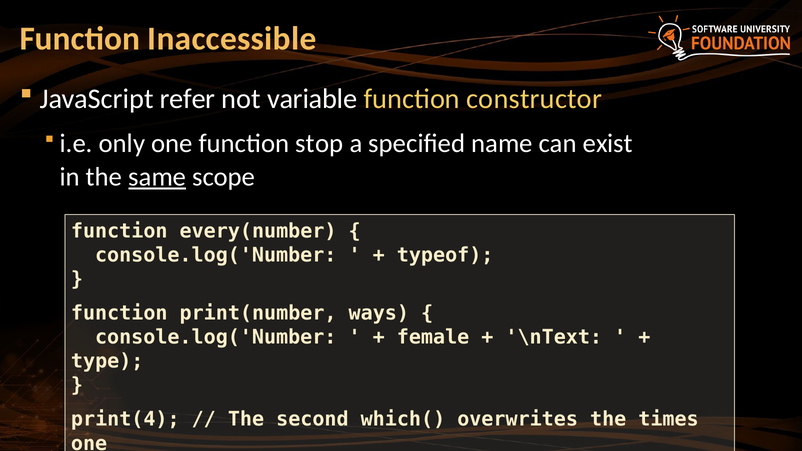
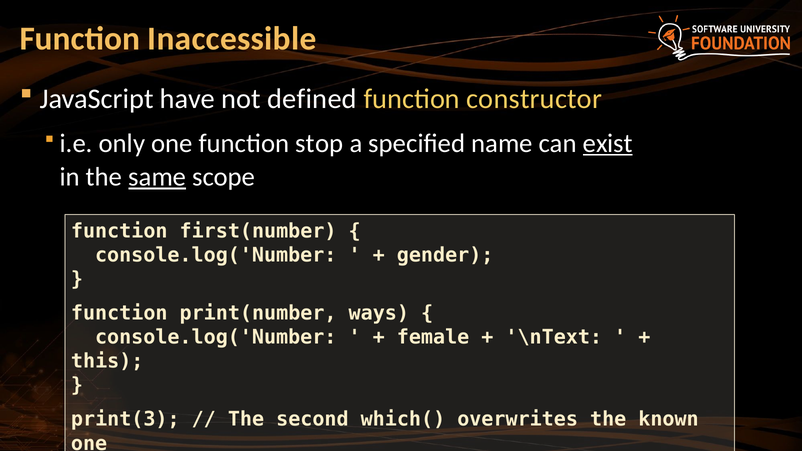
refer: refer -> have
variable: variable -> defined
exist underline: none -> present
every(number: every(number -> first(number
typeof: typeof -> gender
type: type -> this
print(4: print(4 -> print(3
times: times -> known
